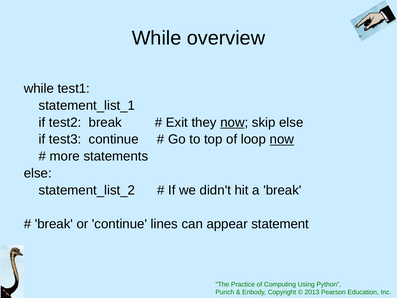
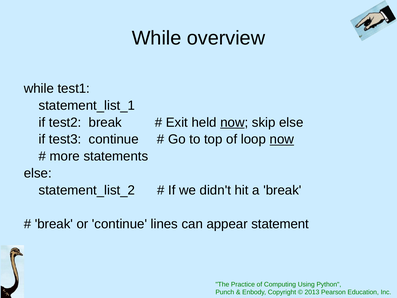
they: they -> held
